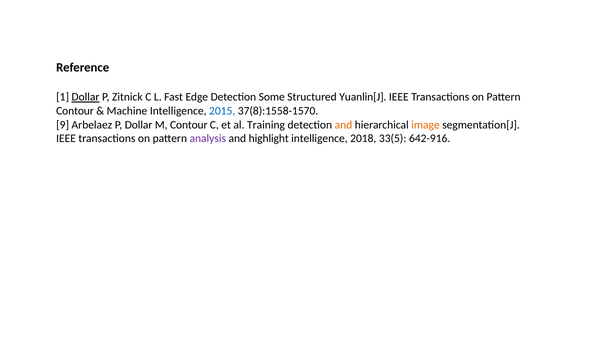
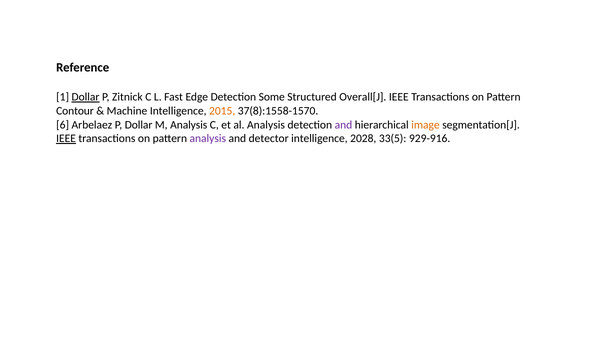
Yuanlin[J: Yuanlin[J -> Overall[J
2015 colour: blue -> orange
9: 9 -> 6
M Contour: Contour -> Analysis
al Training: Training -> Analysis
and at (343, 125) colour: orange -> purple
IEEE at (66, 138) underline: none -> present
highlight: highlight -> detector
2018: 2018 -> 2028
642-916: 642-916 -> 929-916
